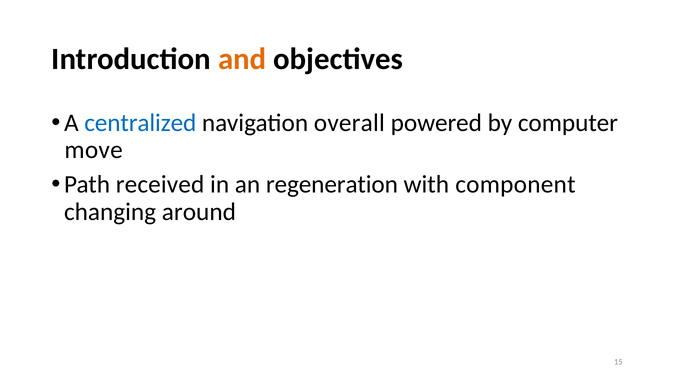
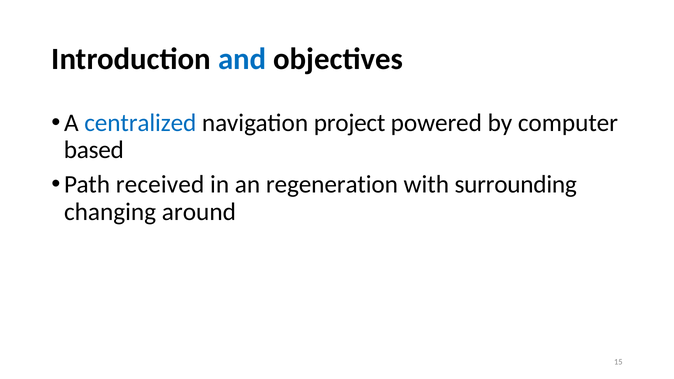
and colour: orange -> blue
overall: overall -> project
move: move -> based
component: component -> surrounding
